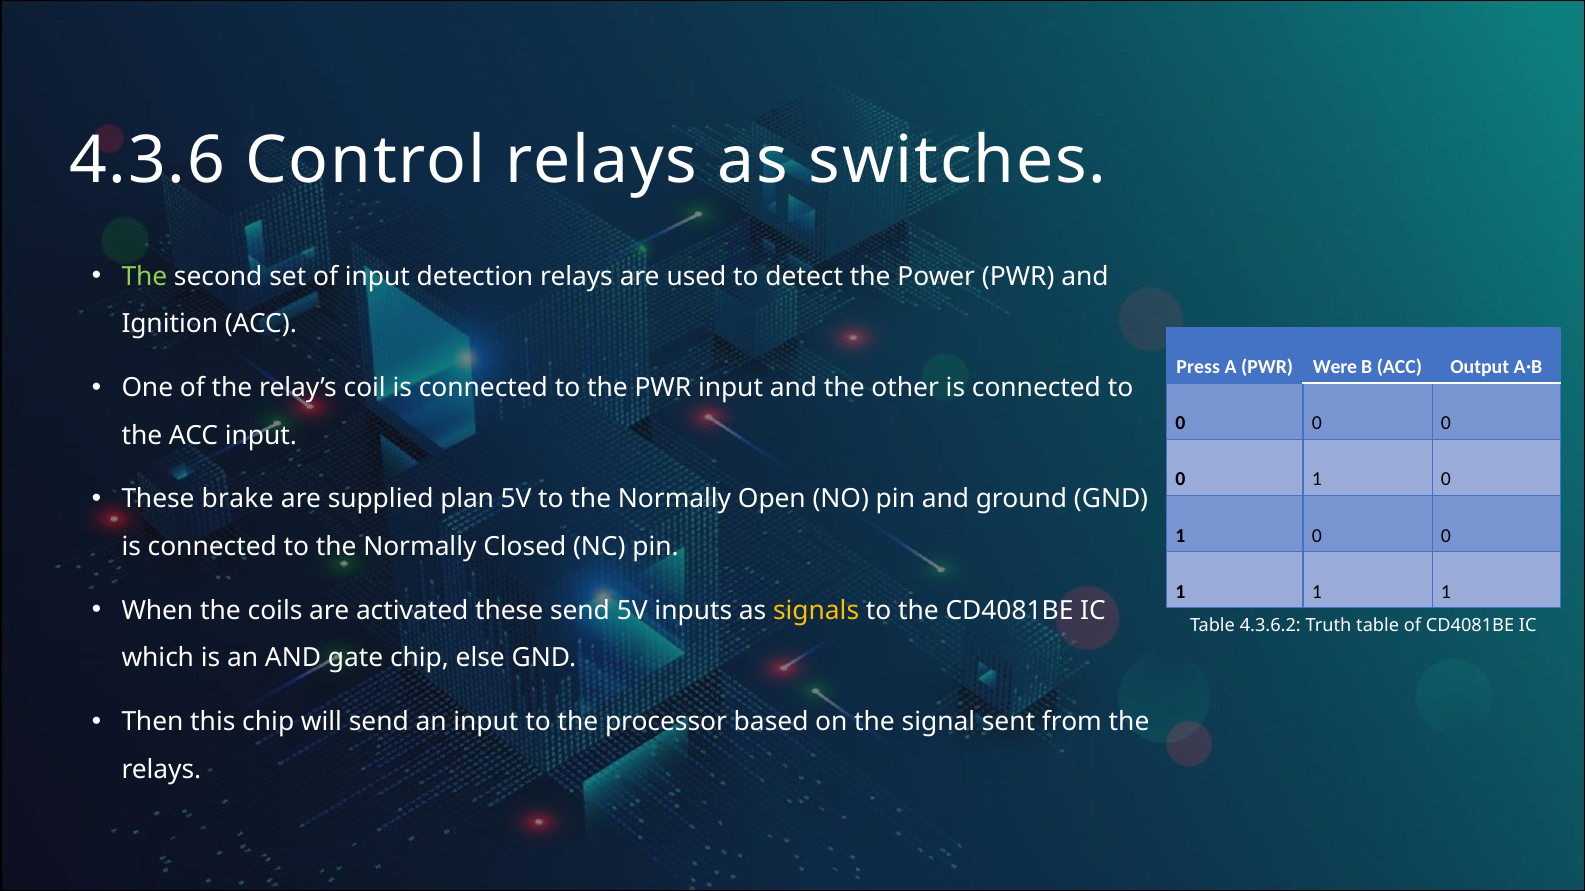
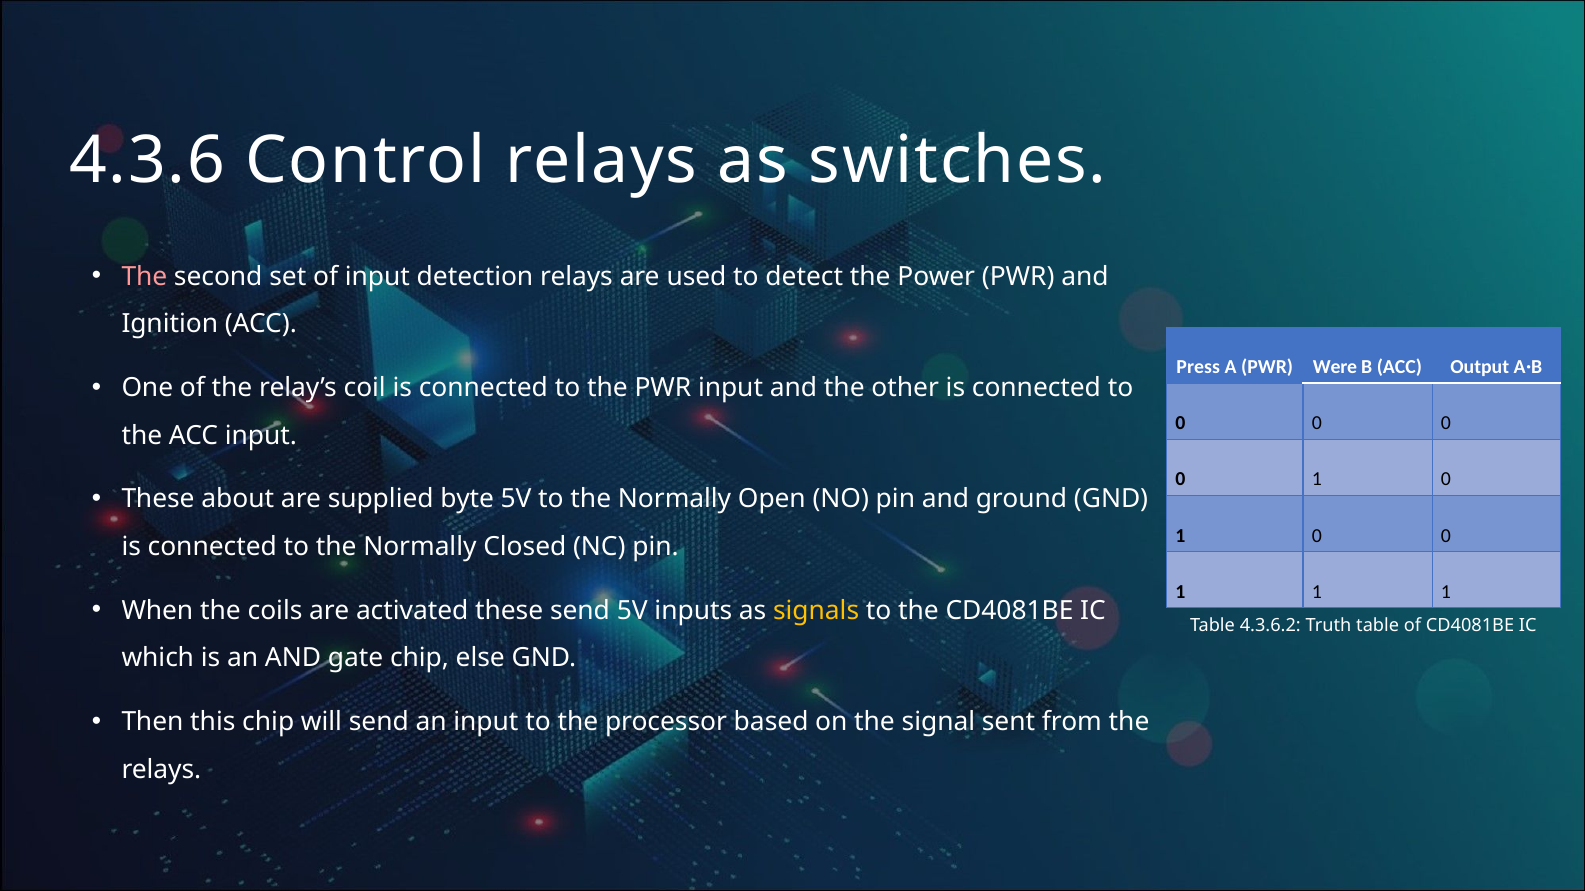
The at (144, 277) colour: light green -> pink
brake: brake -> about
plan: plan -> byte
